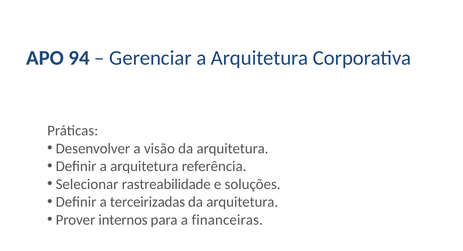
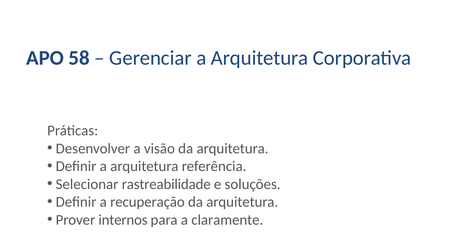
94: 94 -> 58
terceirizadas: terceirizadas -> recuperação
financeiras: financeiras -> claramente
